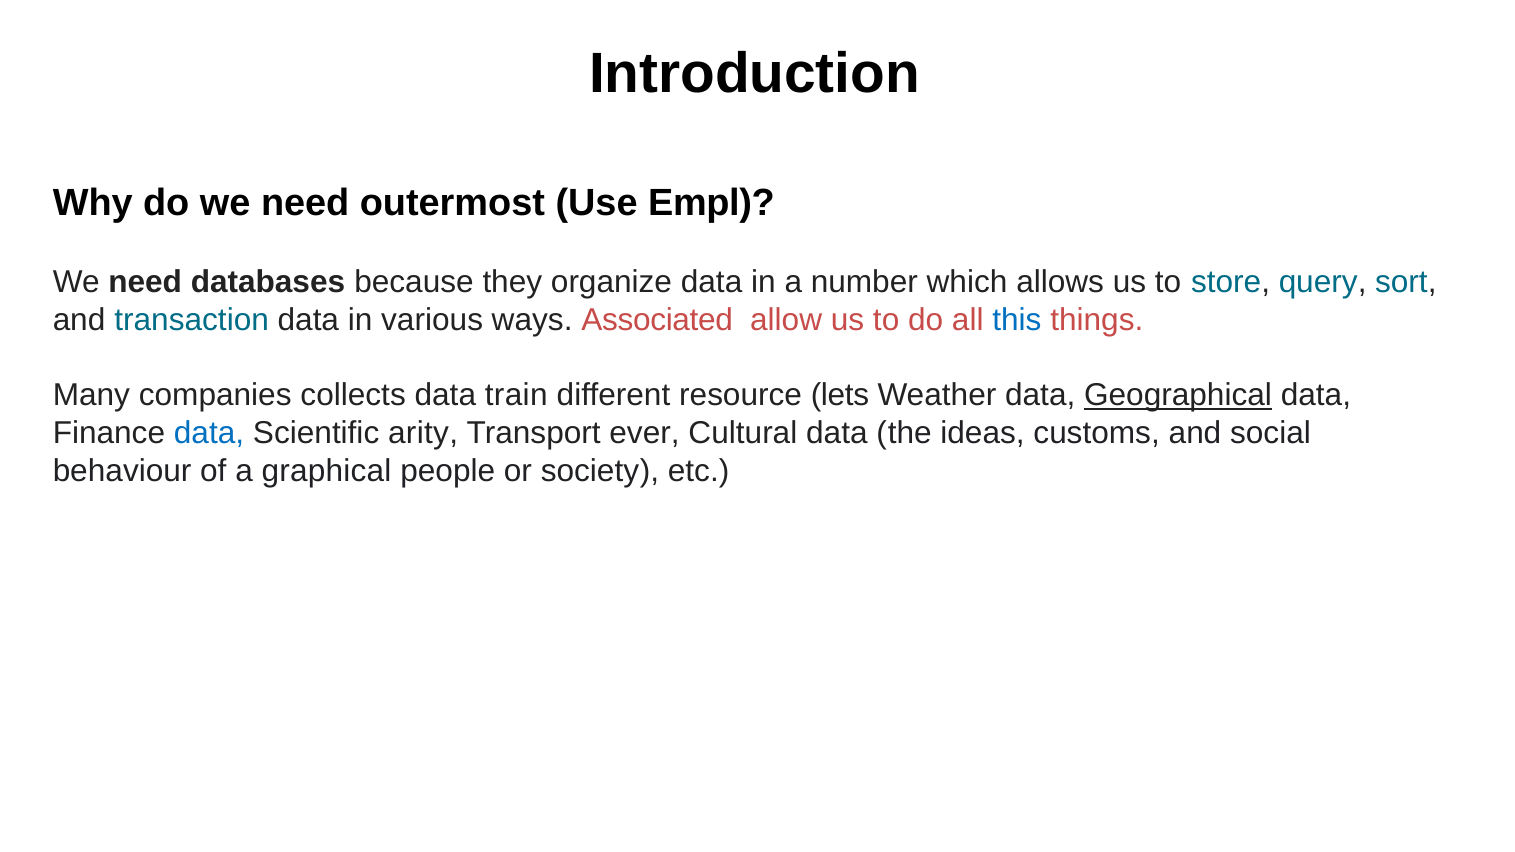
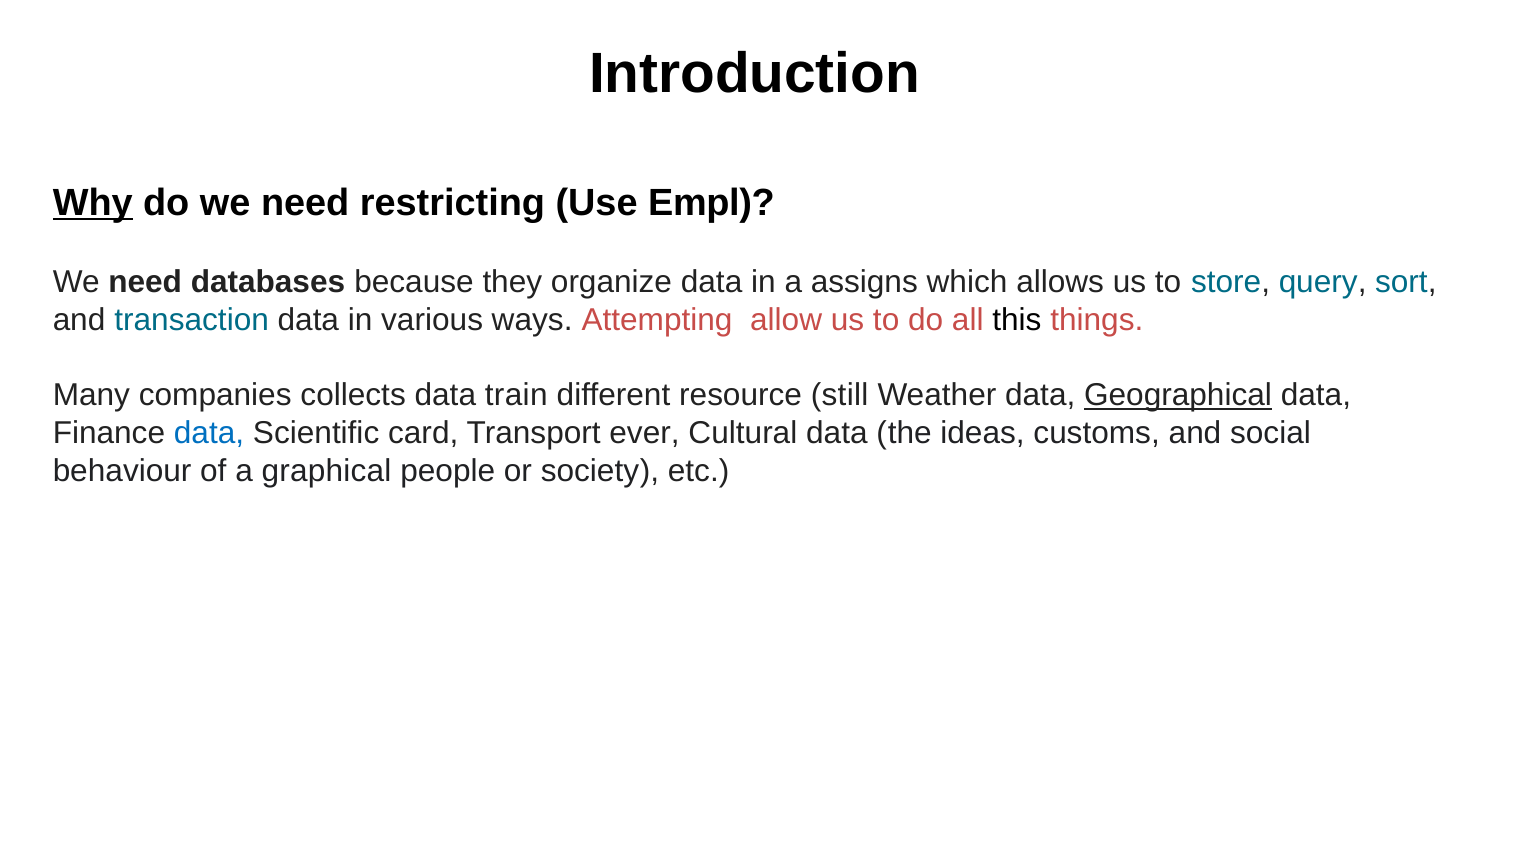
Why underline: none -> present
outermost: outermost -> restricting
number: number -> assigns
Associated: Associated -> Attempting
this colour: blue -> black
lets: lets -> still
arity: arity -> card
